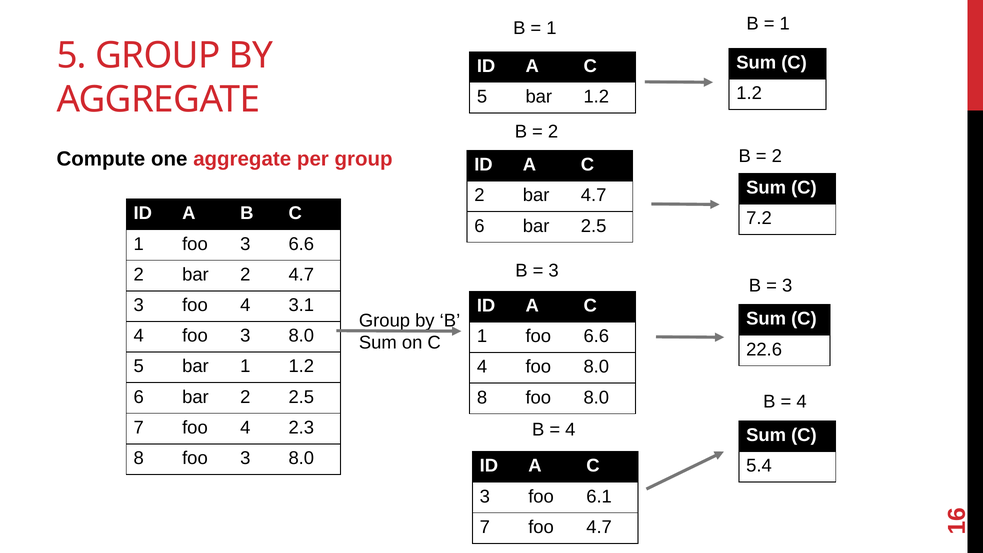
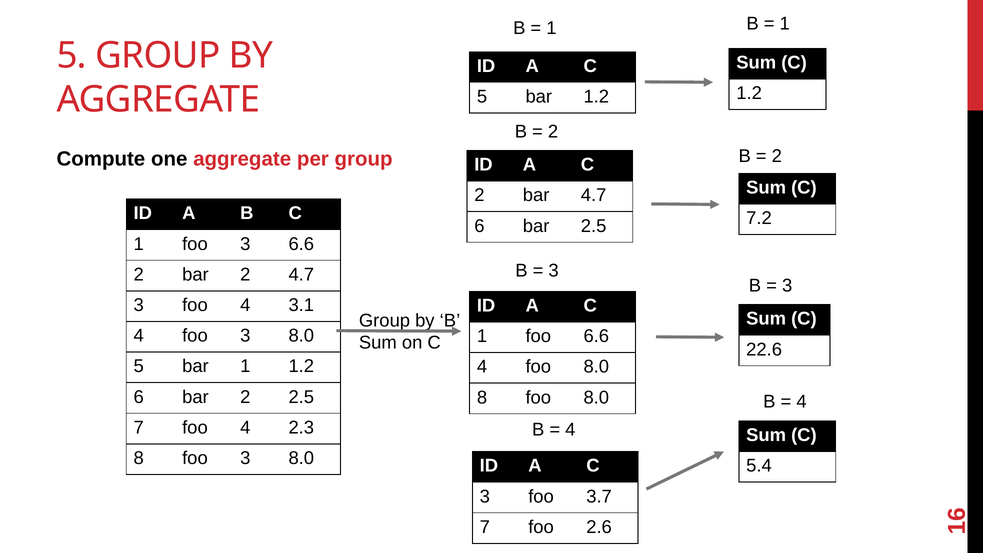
6.1: 6.1 -> 3.7
foo 4.7: 4.7 -> 2.6
